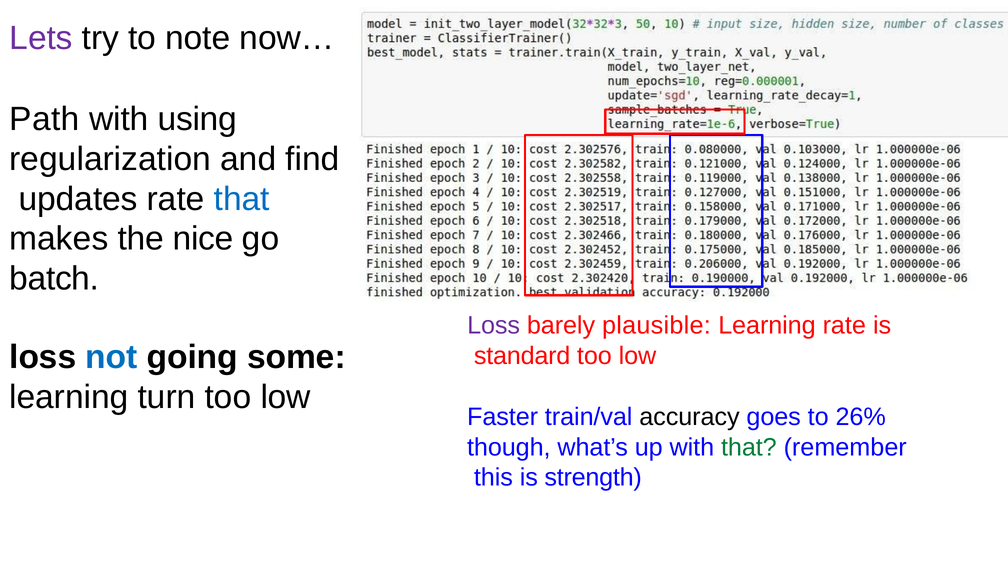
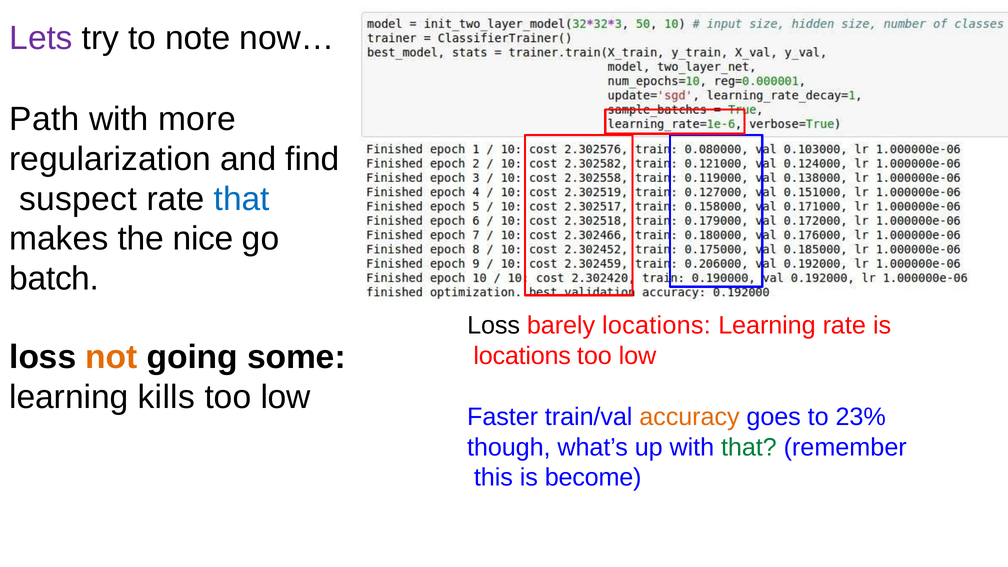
using: using -> more
updates: updates -> suspect
Loss at (494, 326) colour: purple -> black
barely plausible: plausible -> locations
not colour: blue -> orange
standard at (522, 356): standard -> locations
turn: turn -> kills
accuracy colour: black -> orange
26%: 26% -> 23%
strength: strength -> become
